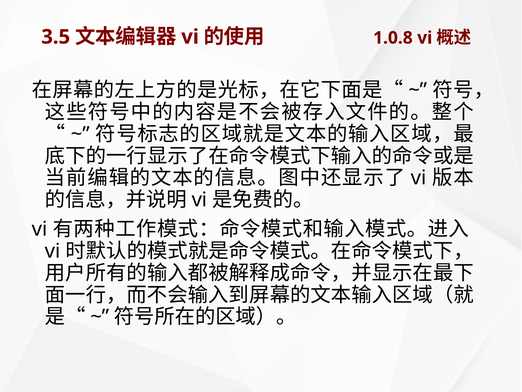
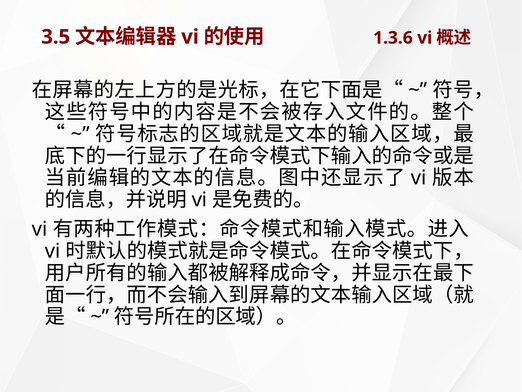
1.0.8: 1.0.8 -> 1.3.6
